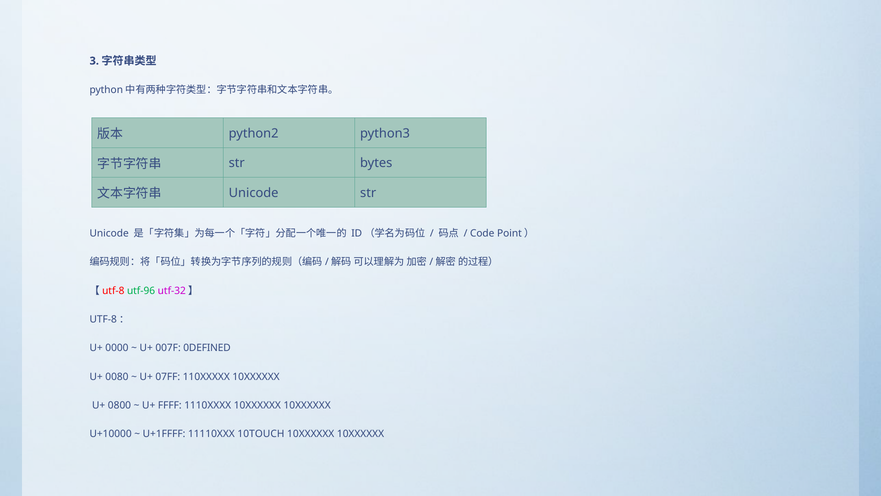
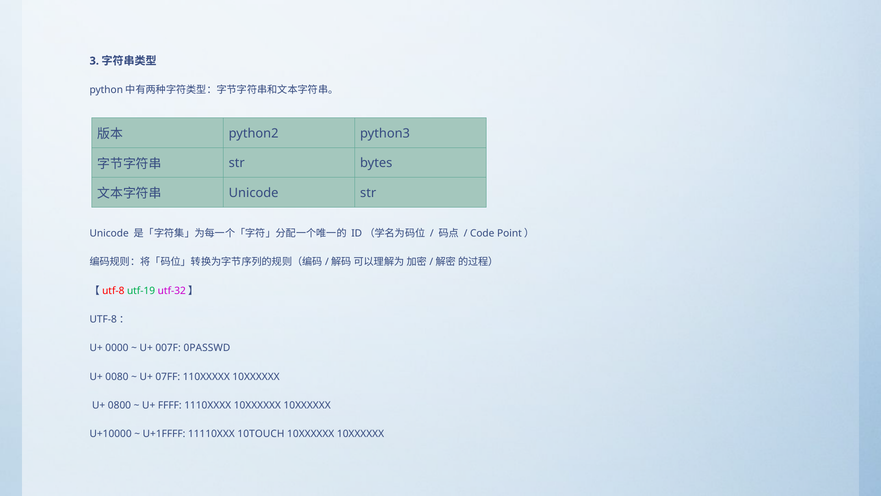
utf-96: utf-96 -> utf-19
0DEFINED: 0DEFINED -> 0PASSWD
